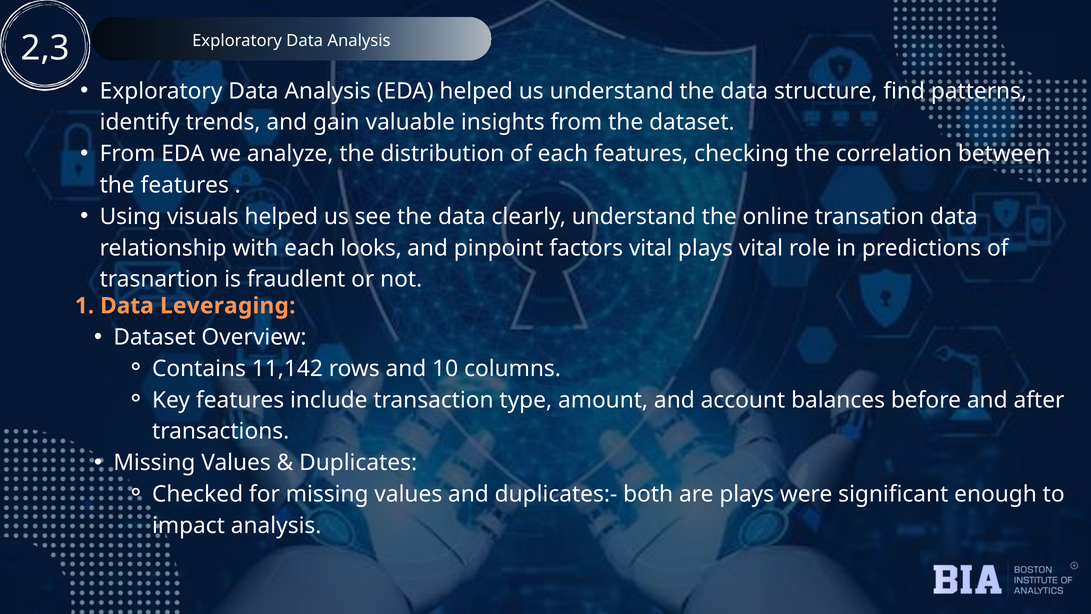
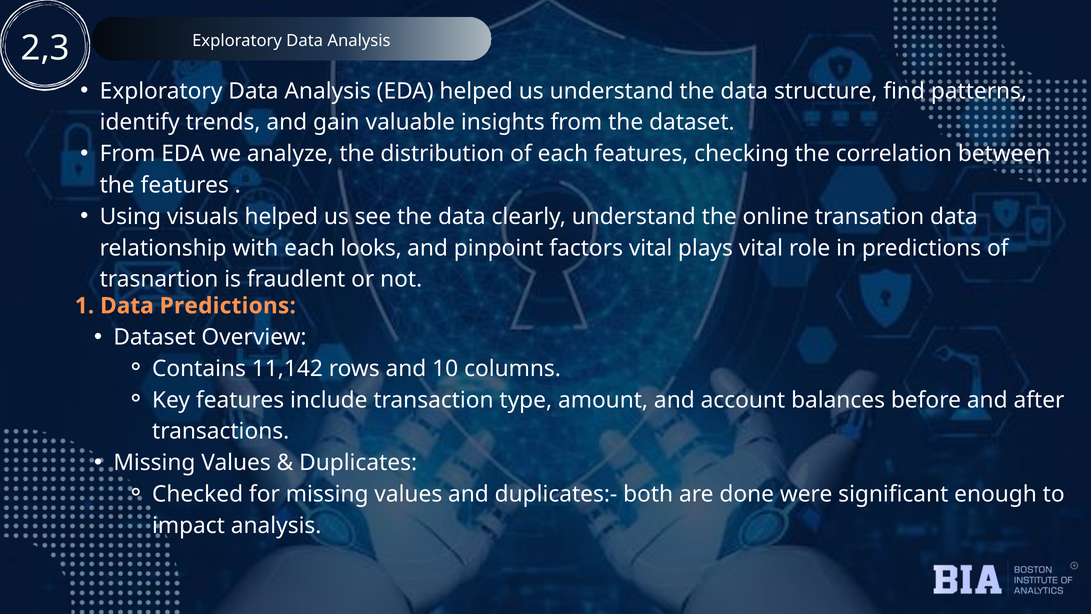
Data Leveraging: Leveraging -> Predictions
are plays: plays -> done
